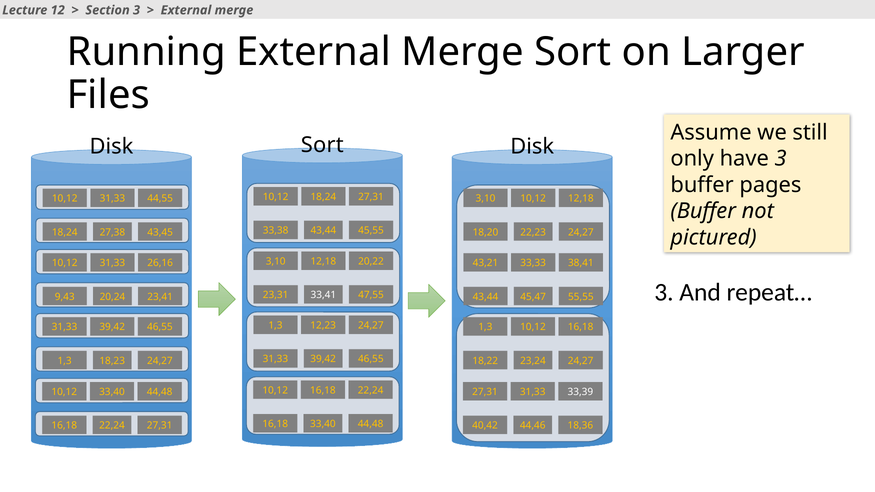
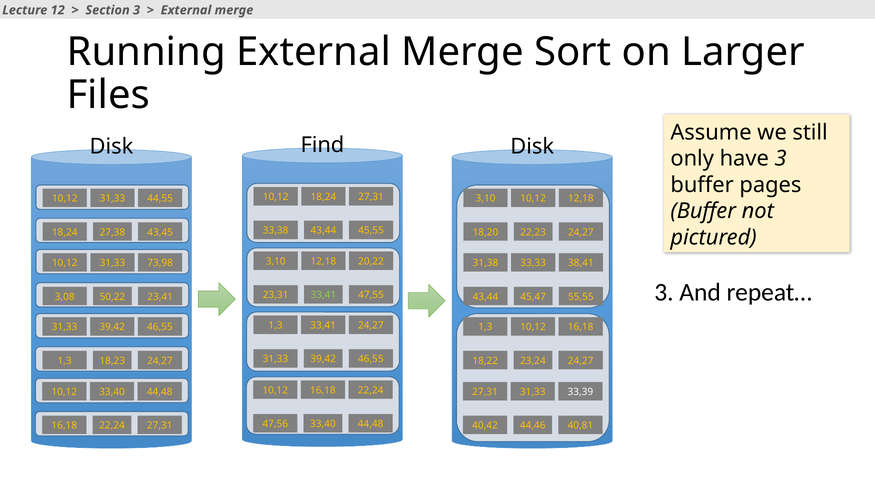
Sort at (322, 145): Sort -> Find
26,16: 26,16 -> 73,98
43,21: 43,21 -> 31,38
33,41 at (323, 295) colour: white -> light green
9,43: 9,43 -> 3,08
20,24: 20,24 -> 50,22
12,23 at (323, 326): 12,23 -> 33,41
16,18 at (275, 424): 16,18 -> 47,56
18,36: 18,36 -> 40,81
